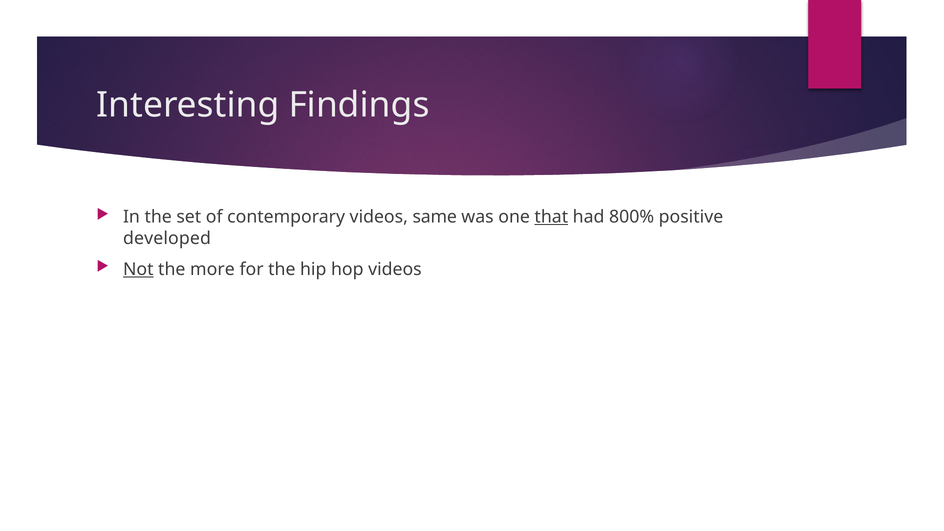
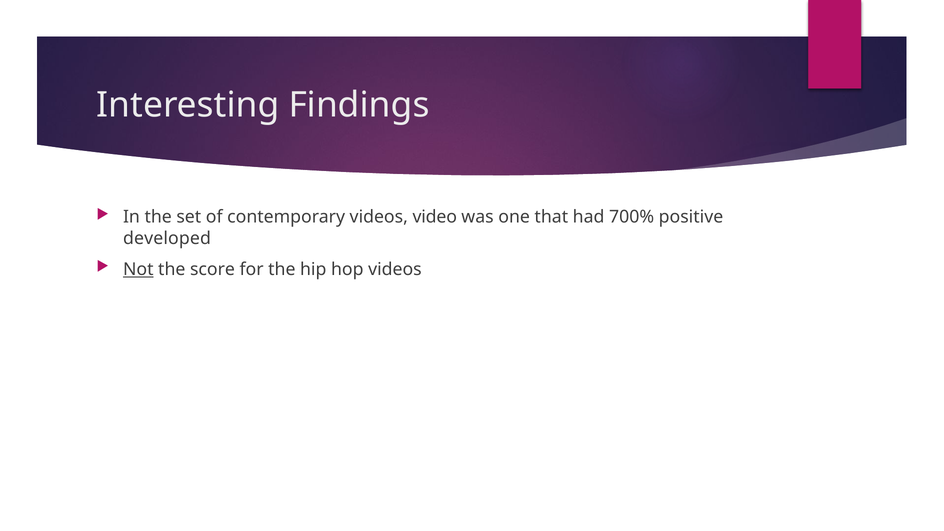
same: same -> video
that underline: present -> none
800%: 800% -> 700%
more: more -> score
